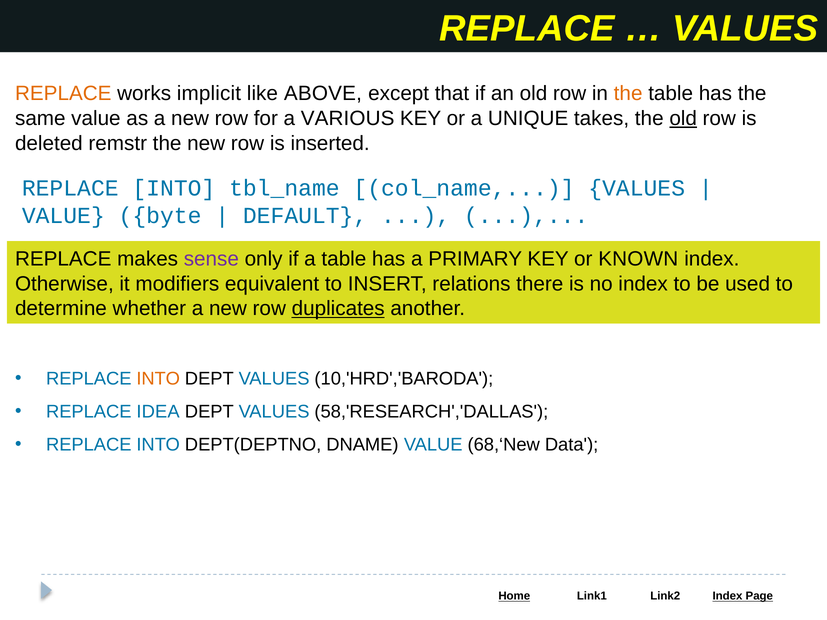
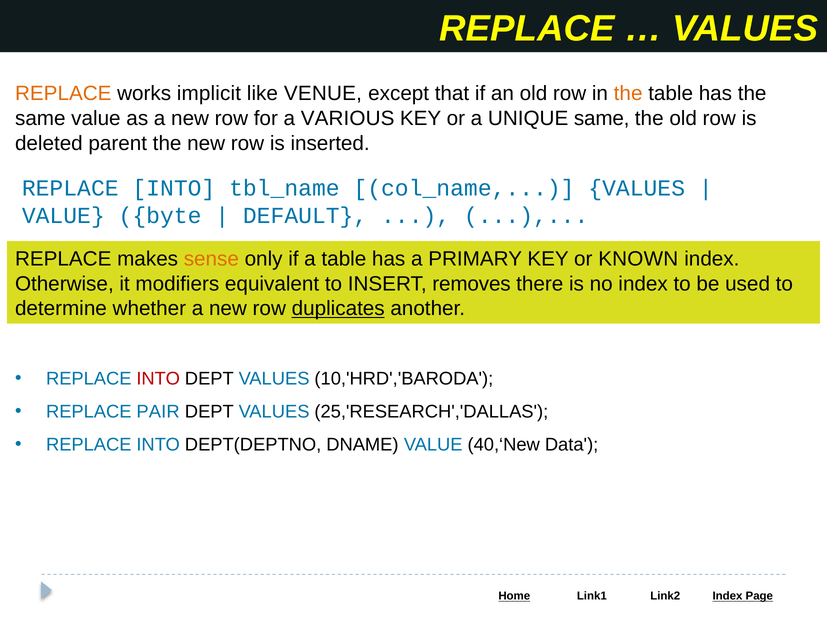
ABOVE: ABOVE -> VENUE
UNIQUE takes: takes -> same
old at (683, 118) underline: present -> none
remstr: remstr -> parent
sense colour: purple -> orange
relations: relations -> removes
INTO at (158, 379) colour: orange -> red
IDEA: IDEA -> PAIR
58,'RESEARCH','DALLAS: 58,'RESEARCH','DALLAS -> 25,'RESEARCH','DALLAS
68,‘New: 68,‘New -> 40,‘New
